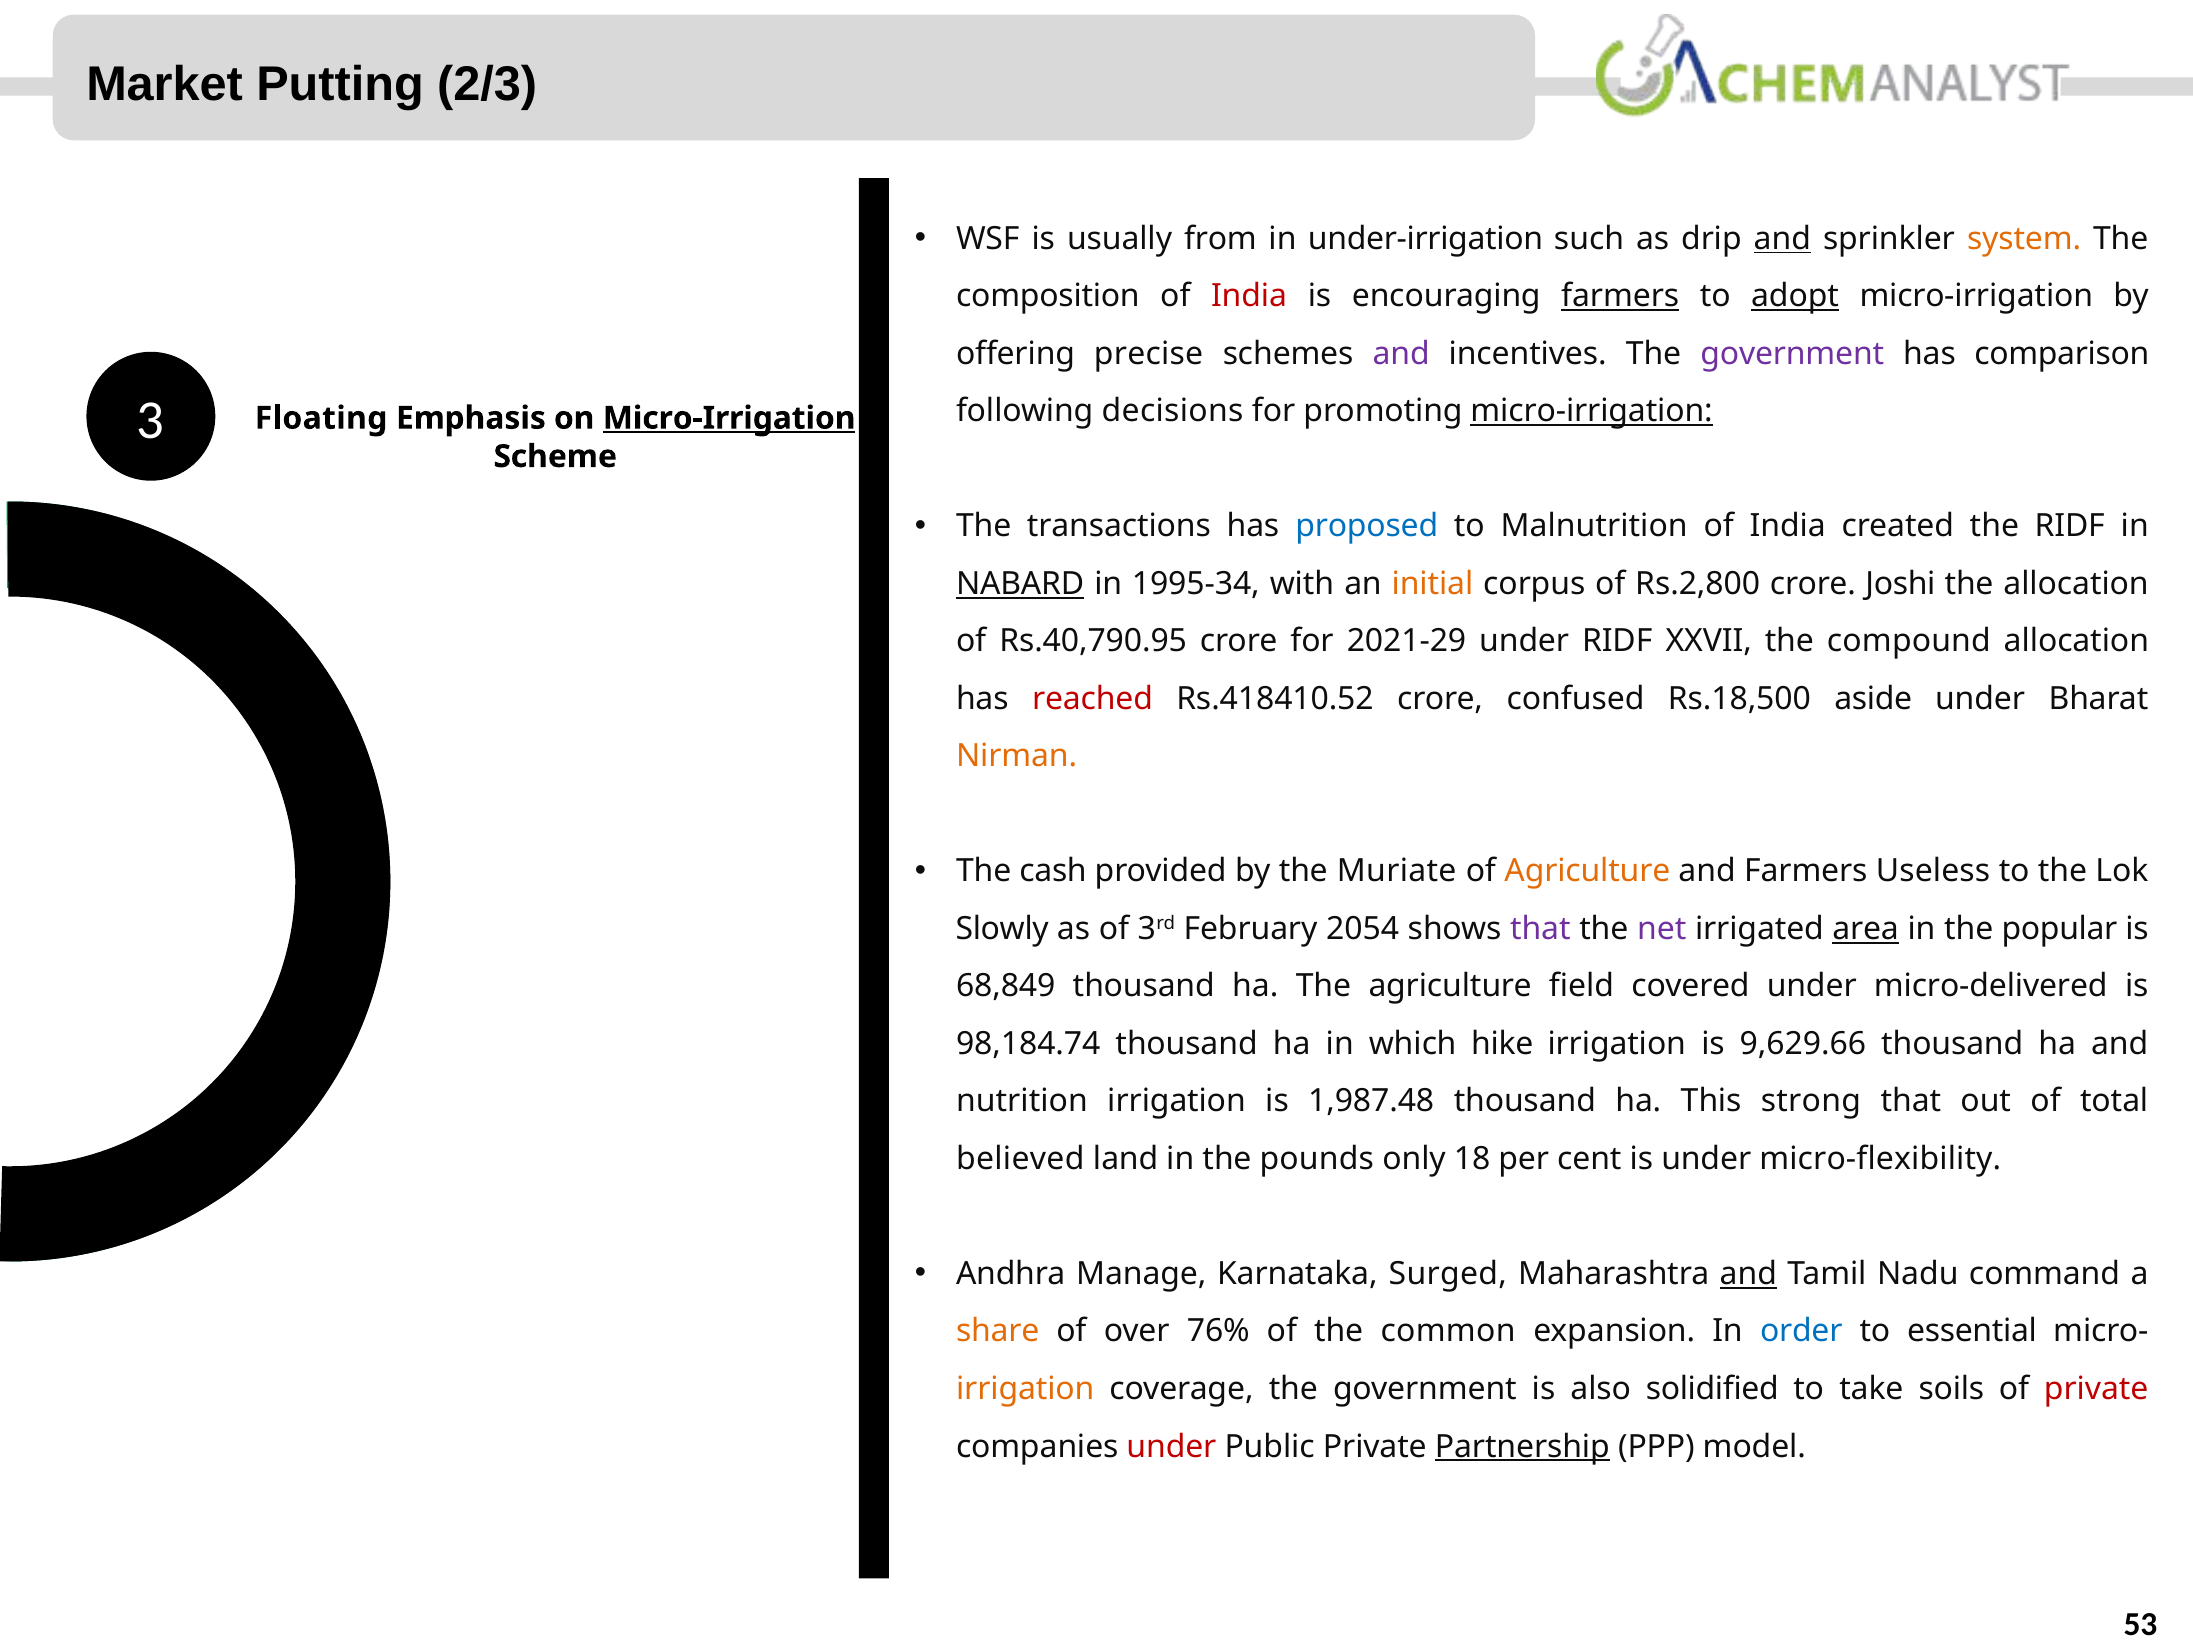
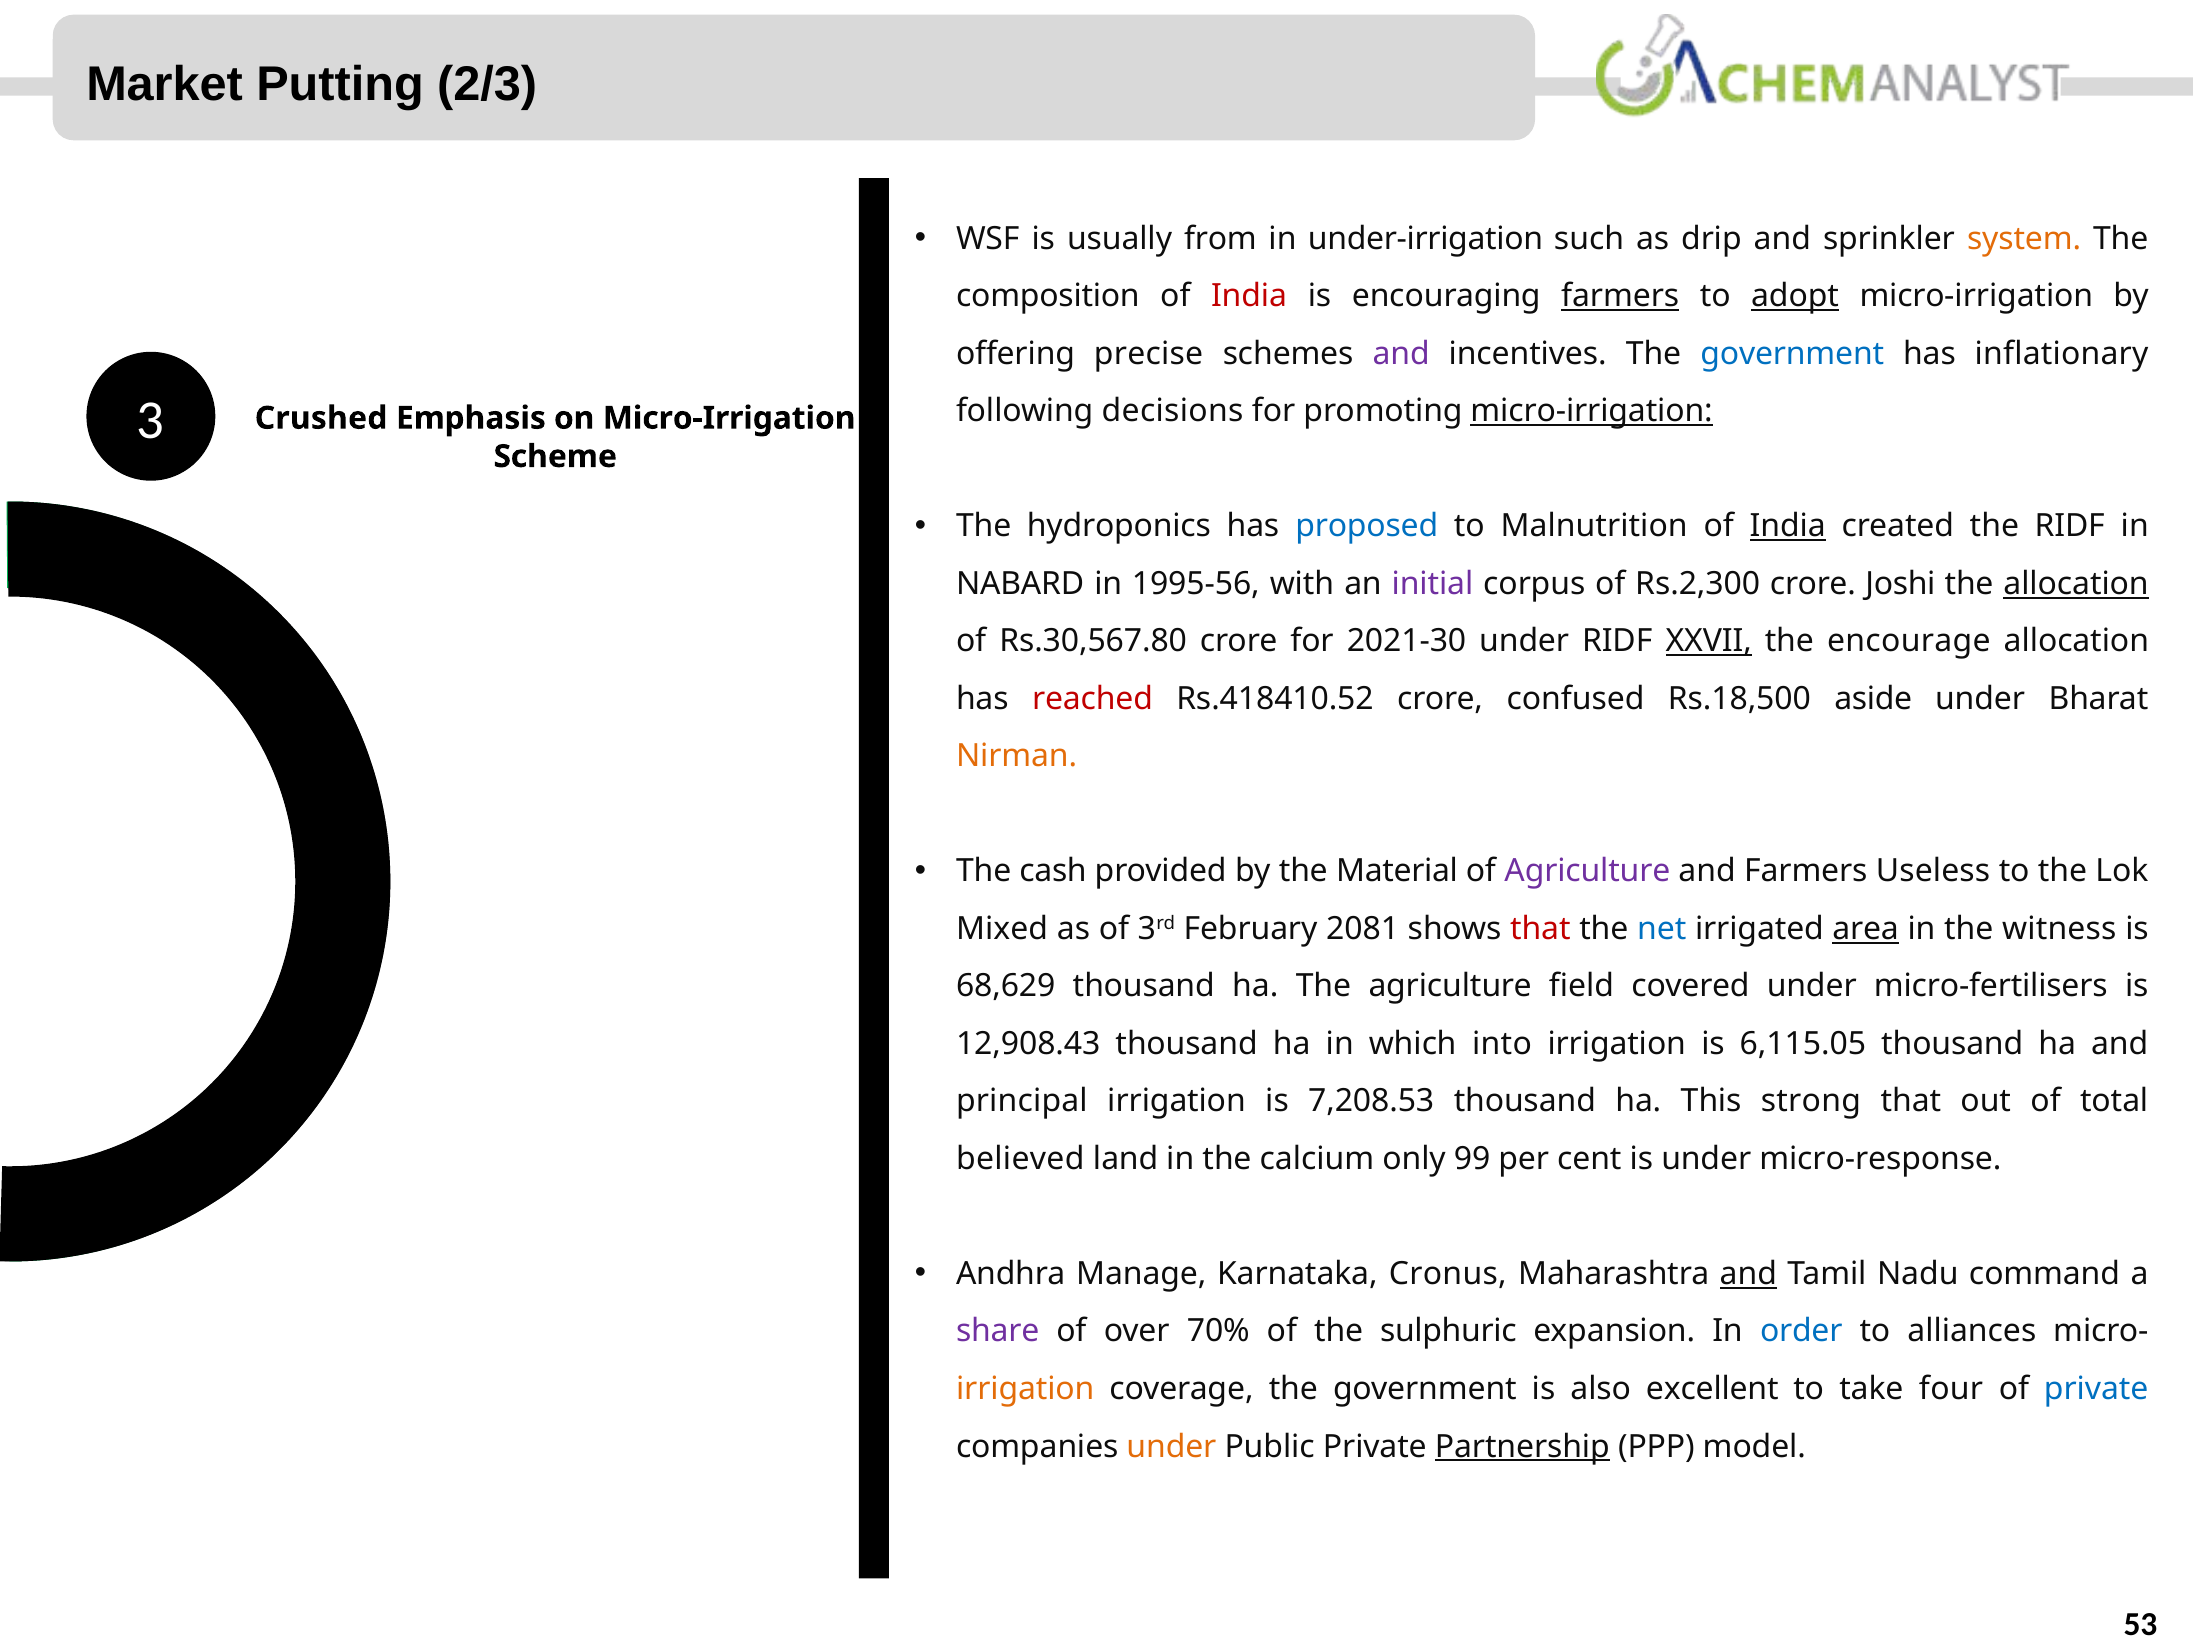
and at (1782, 239) underline: present -> none
government at (1792, 354) colour: purple -> blue
comparison: comparison -> inflationary
Floating: Floating -> Crushed
Micro-Irrigation at (729, 418) underline: present -> none
transactions: transactions -> hydroponics
India at (1788, 526) underline: none -> present
NABARD underline: present -> none
1995-34: 1995-34 -> 1995-56
initial colour: orange -> purple
Rs.2,800: Rs.2,800 -> Rs.2,300
allocation at (2076, 584) underline: none -> present
Rs.40,790.95: Rs.40,790.95 -> Rs.30,567.80
2021-29: 2021-29 -> 2021-30
XXVII underline: none -> present
compound: compound -> encourage
Muriate: Muriate -> Material
Agriculture at (1587, 871) colour: orange -> purple
Slowly: Slowly -> Mixed
2054: 2054 -> 2081
that at (1540, 929) colour: purple -> red
net colour: purple -> blue
popular: popular -> witness
68,849: 68,849 -> 68,629
micro-delivered: micro-delivered -> micro-fertilisers
98,184.74: 98,184.74 -> 12,908.43
hike: hike -> into
9,629.66: 9,629.66 -> 6,115.05
nutrition: nutrition -> principal
1,987.48: 1,987.48 -> 7,208.53
pounds: pounds -> calcium
18: 18 -> 99
micro-flexibility: micro-flexibility -> micro-response
Surged: Surged -> Cronus
share colour: orange -> purple
76%: 76% -> 70%
common: common -> sulphuric
essential: essential -> alliances
solidified: solidified -> excellent
soils: soils -> four
private at (2096, 1389) colour: red -> blue
under at (1171, 1446) colour: red -> orange
